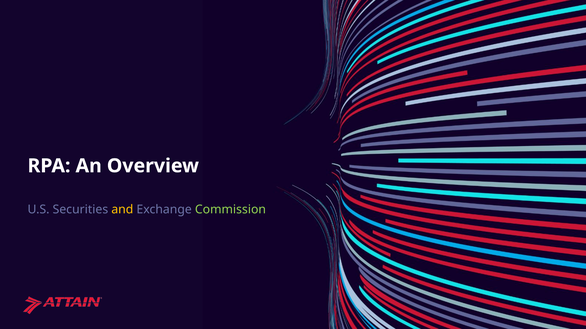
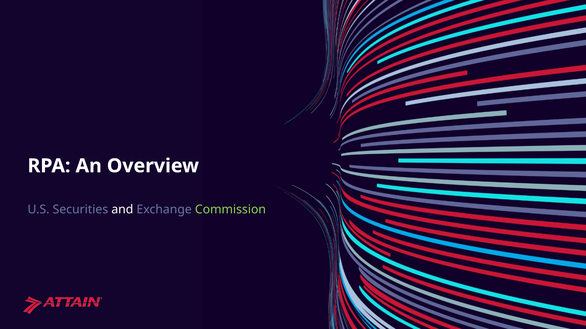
and colour: yellow -> white
